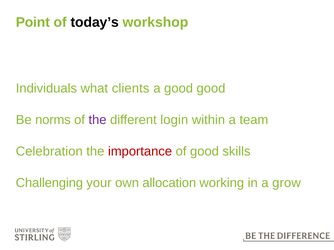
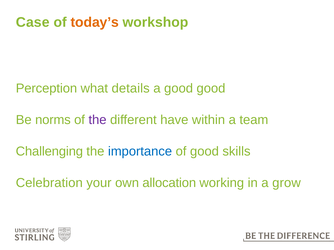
Point: Point -> Case
today’s colour: black -> orange
Individuals: Individuals -> Perception
clients: clients -> details
login: login -> have
Celebration: Celebration -> Challenging
importance colour: red -> blue
Challenging: Challenging -> Celebration
